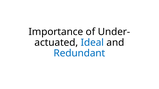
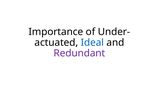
Redundant colour: blue -> purple
